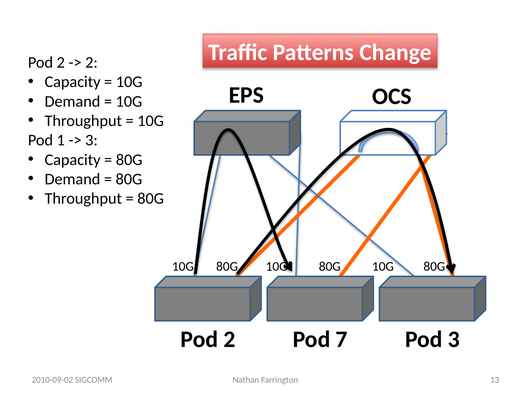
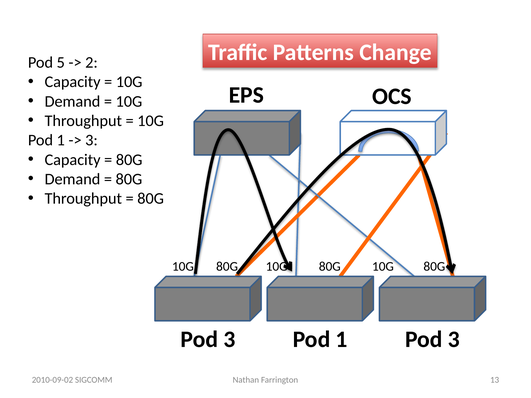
2 at (61, 62): 2 -> 5
2 at (229, 339): 2 -> 3
7 at (342, 339): 7 -> 1
